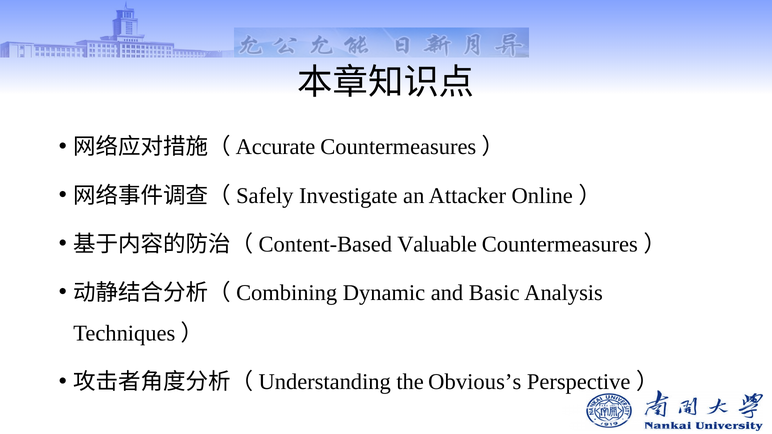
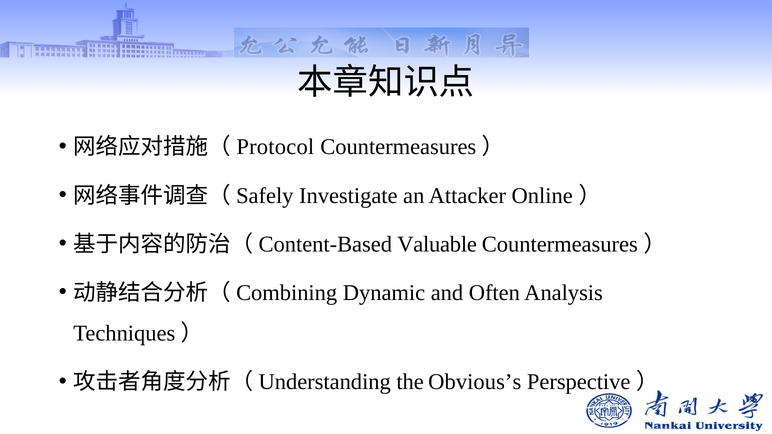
Accurate: Accurate -> Protocol
Basic: Basic -> Often
